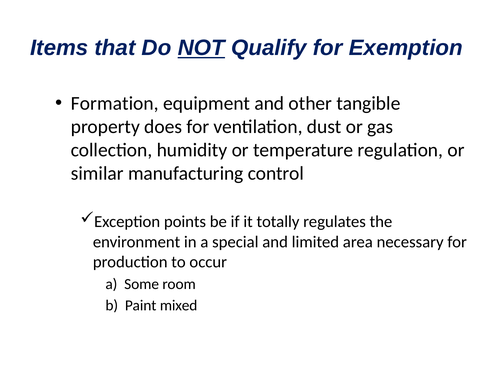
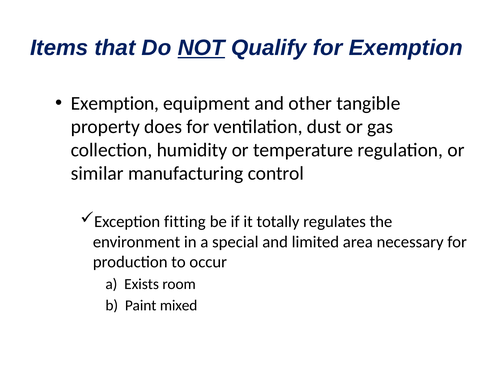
Formation at (115, 103): Formation -> Exemption
points: points -> fitting
Some: Some -> Exists
